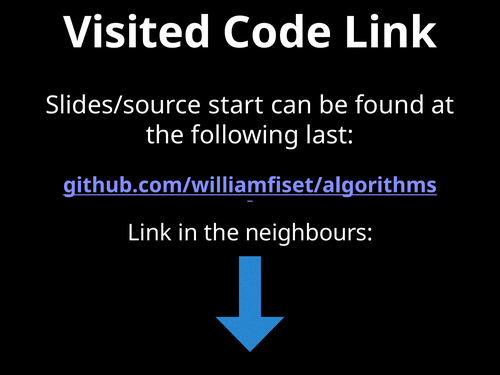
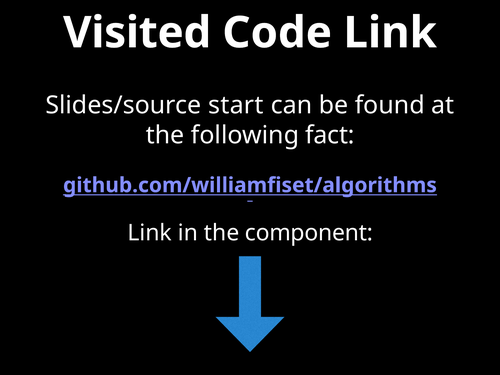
last: last -> fact
neighbours: neighbours -> component
